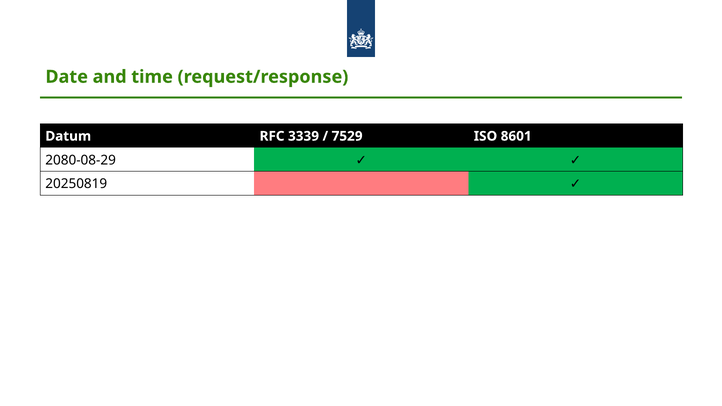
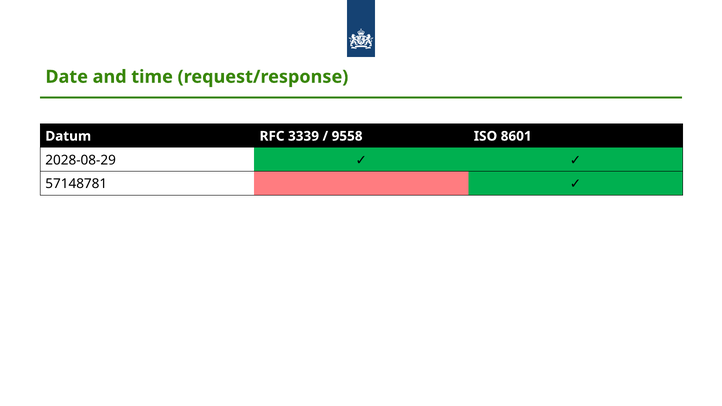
7529: 7529 -> 9558
2080-08-29: 2080-08-29 -> 2028-08-29
20250819: 20250819 -> 57148781
